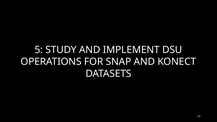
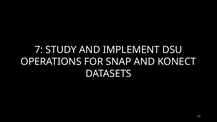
5: 5 -> 7
